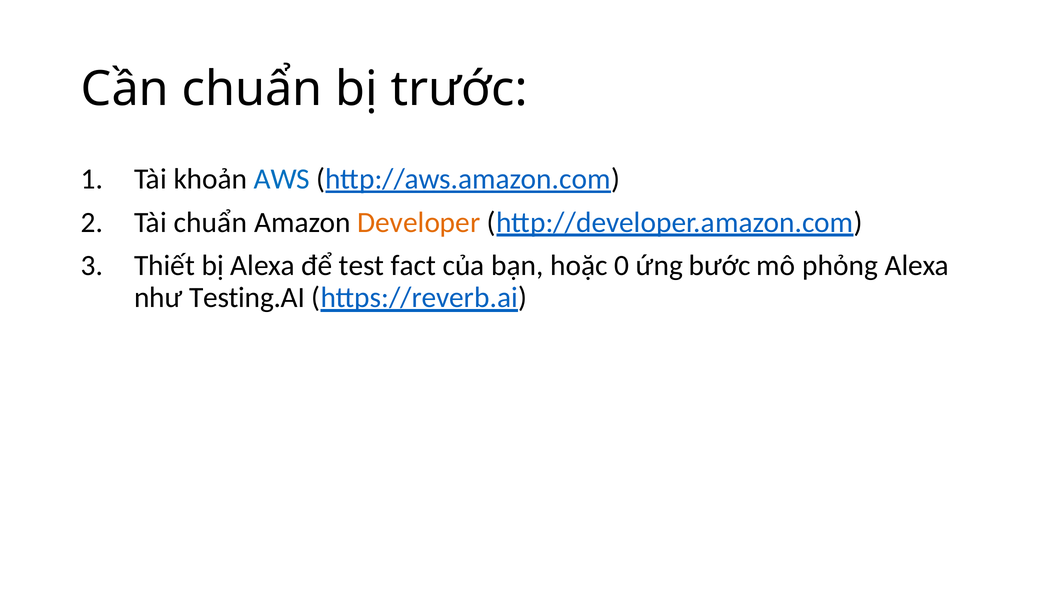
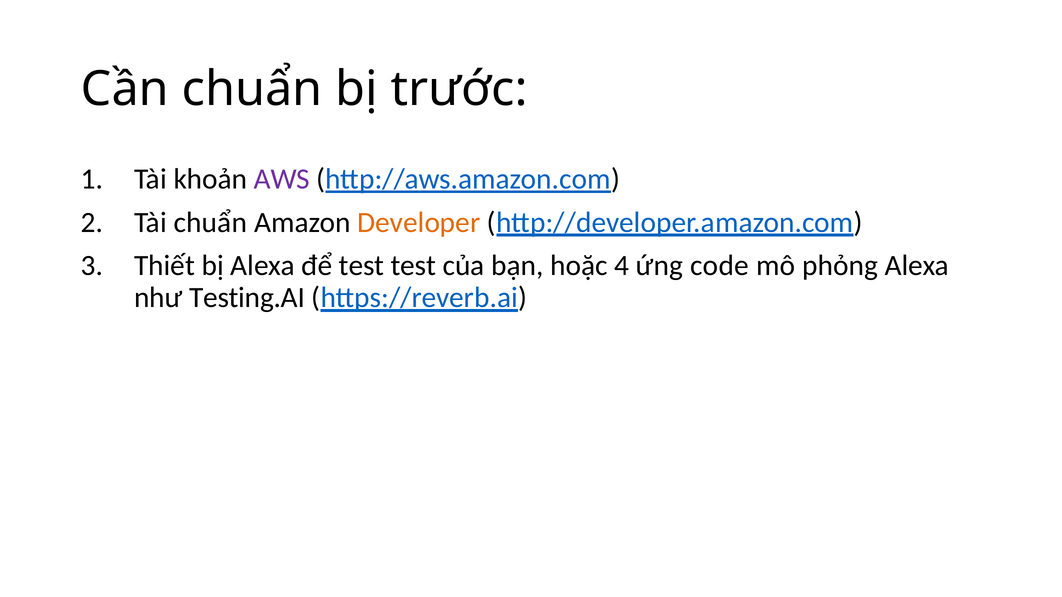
AWS colour: blue -> purple
test fact: fact -> test
0: 0 -> 4
bước: bước -> code
